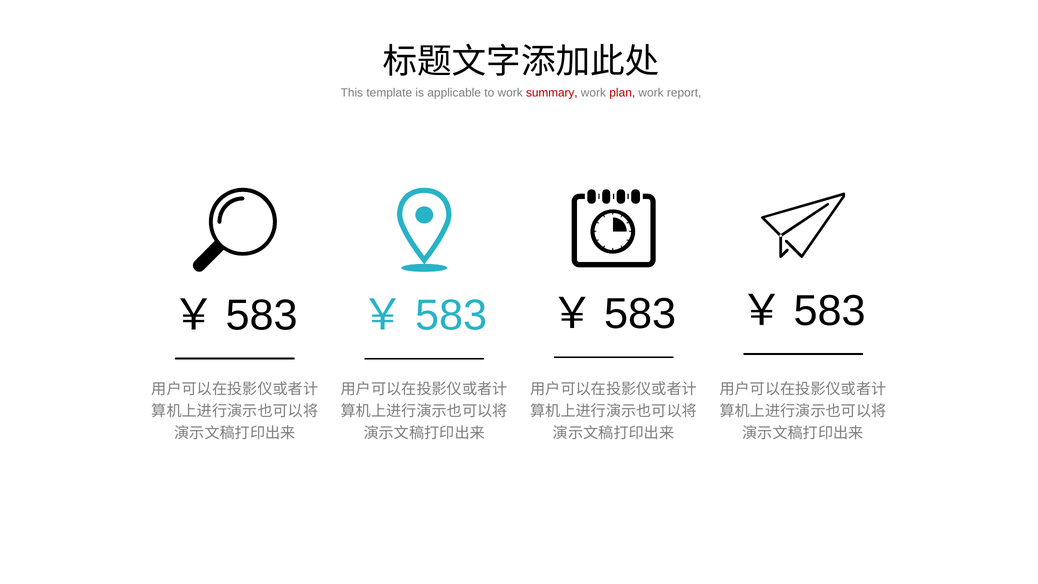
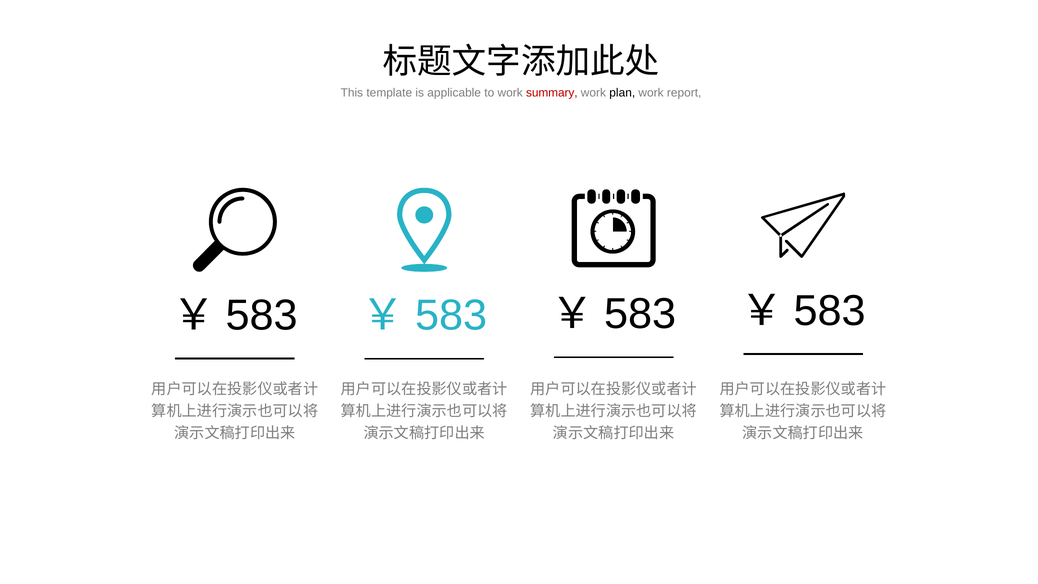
plan colour: red -> black
